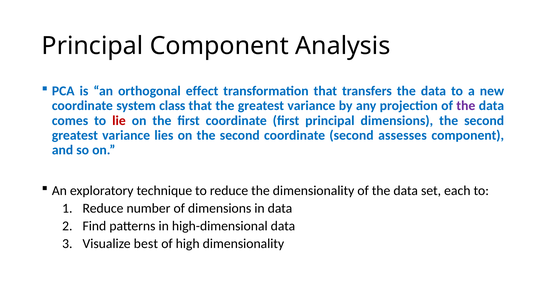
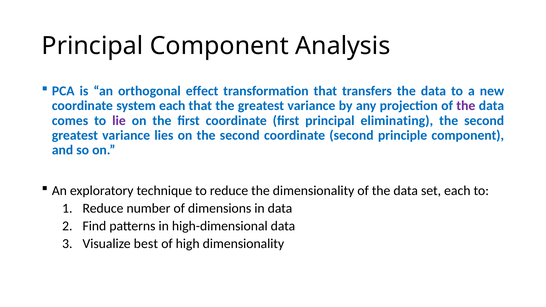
system class: class -> each
lie colour: red -> purple
principal dimensions: dimensions -> eliminating
assesses: assesses -> principle
